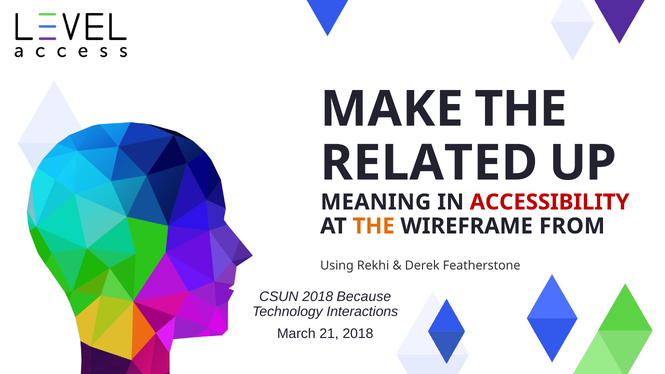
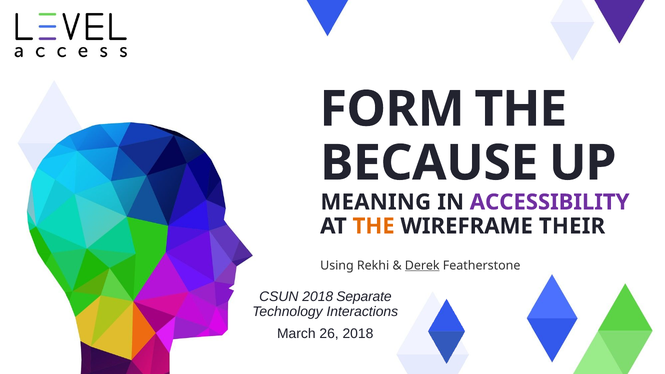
MAKE: MAKE -> FORM
RELATED: RELATED -> BECAUSE
ACCESSIBILITY colour: red -> purple
FROM: FROM -> THEIR
Derek underline: none -> present
Because: Because -> Separate
21: 21 -> 26
